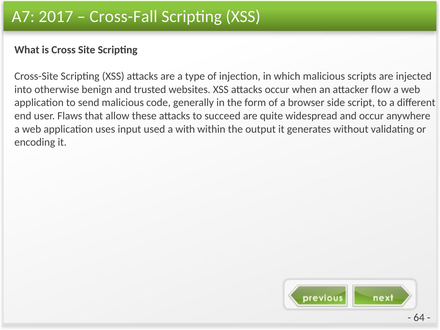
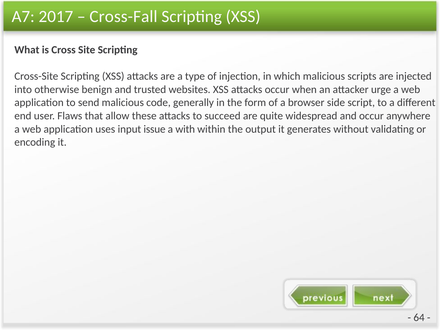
flow: flow -> urge
used: used -> issue
